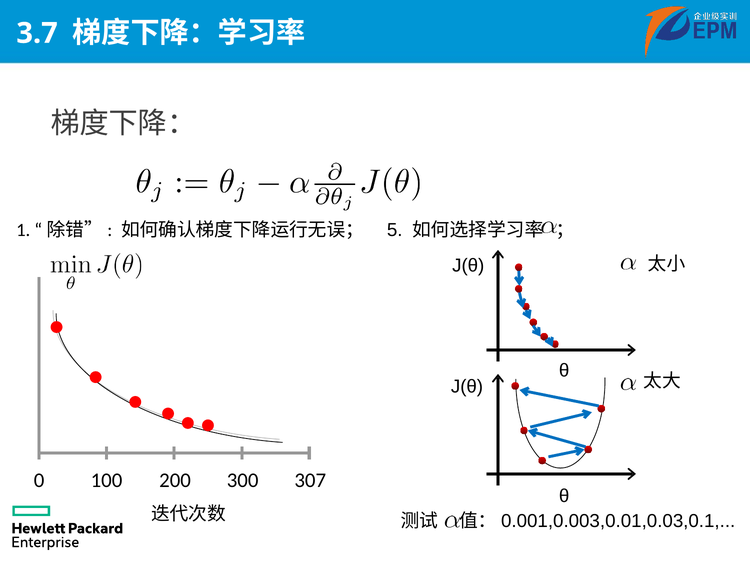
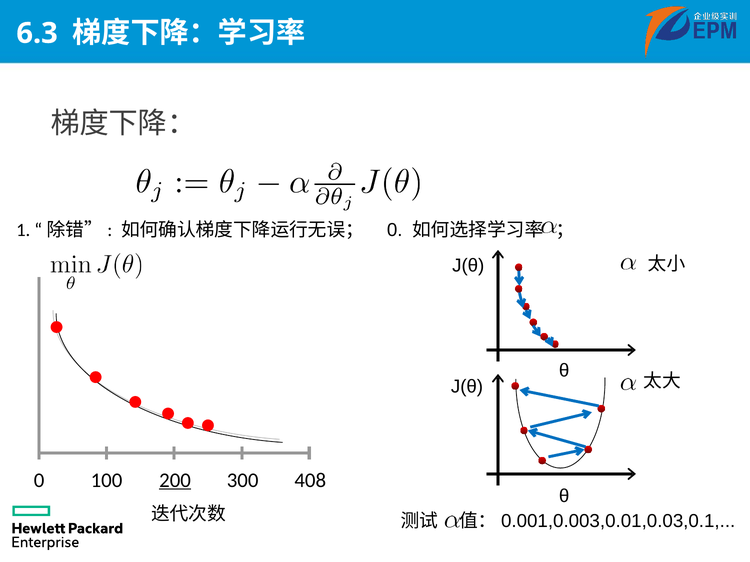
3.7: 3.7 -> 6.3
5 at (395, 230): 5 -> 0
200 underline: none -> present
307: 307 -> 408
